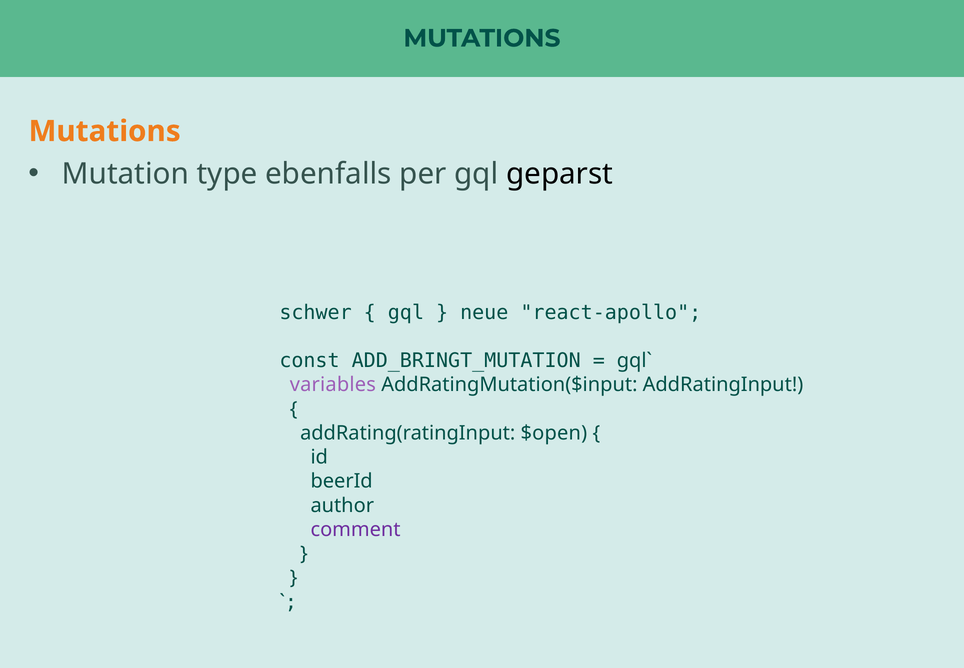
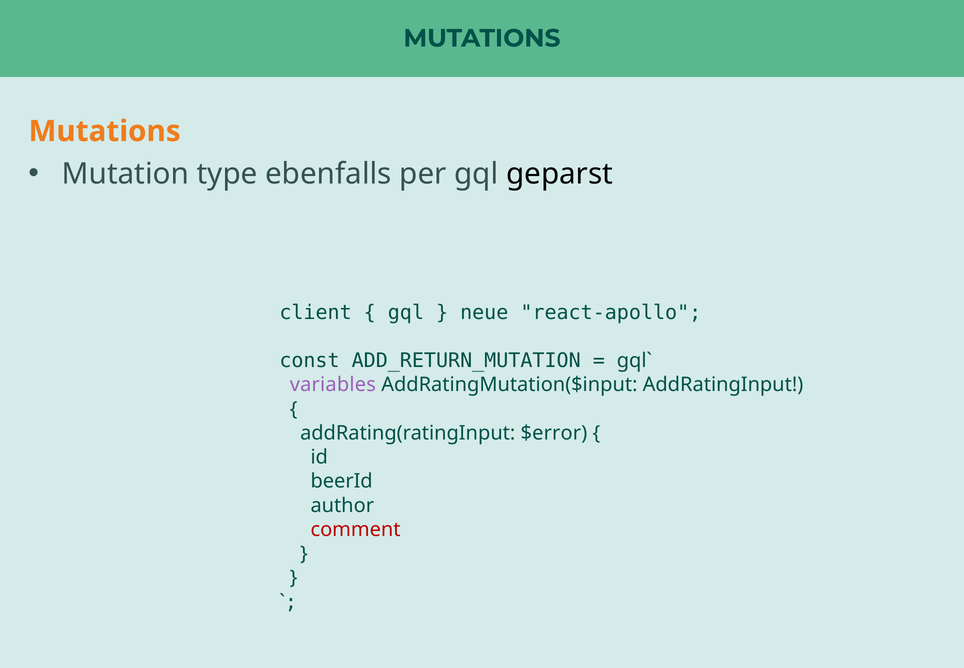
schwer: schwer -> client
ADD_BRINGT_MUTATION: ADD_BRINGT_MUTATION -> ADD_RETURN_MUTATION
$open: $open -> $error
comment colour: purple -> red
